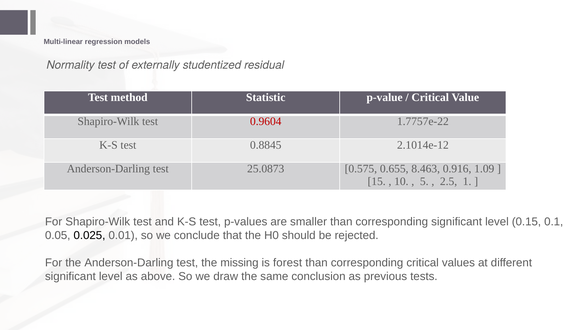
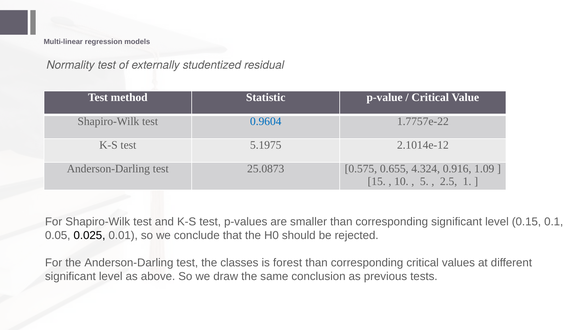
0.9604 colour: red -> blue
0.8845: 0.8845 -> 5.1975
8.463: 8.463 -> 4.324
missing: missing -> classes
